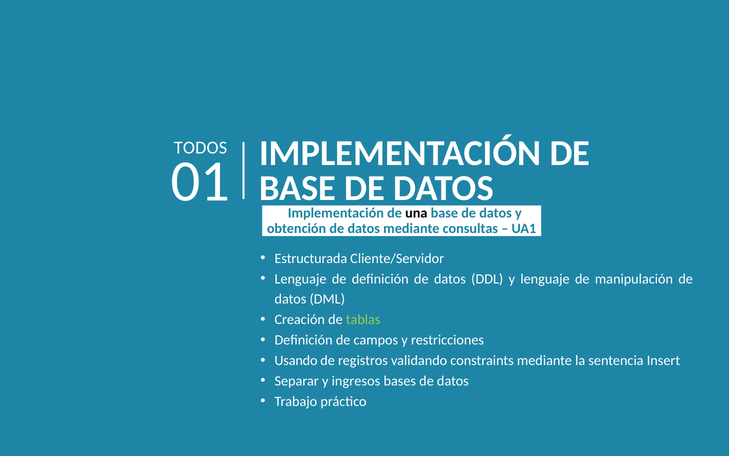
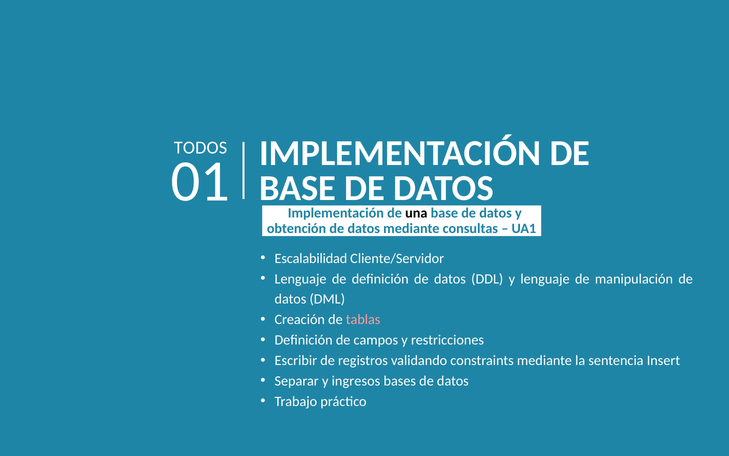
Estructurada: Estructurada -> Escalabilidad
tablas colour: light green -> pink
Usando: Usando -> Escribir
